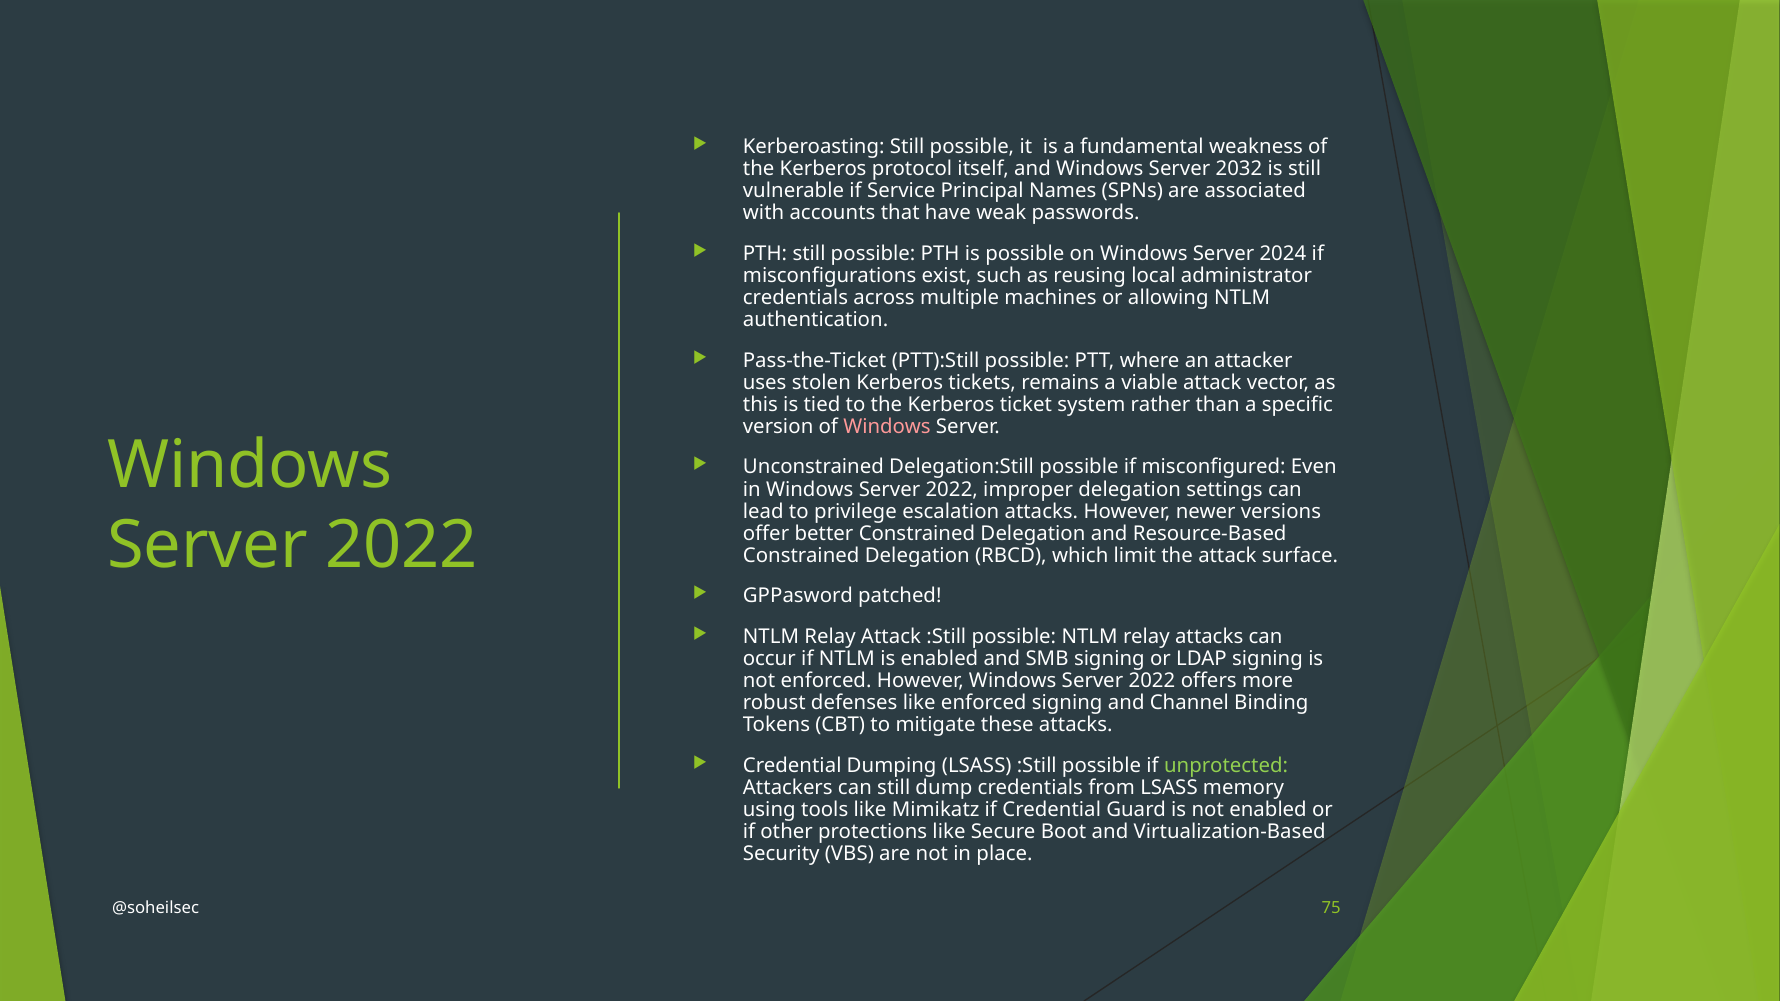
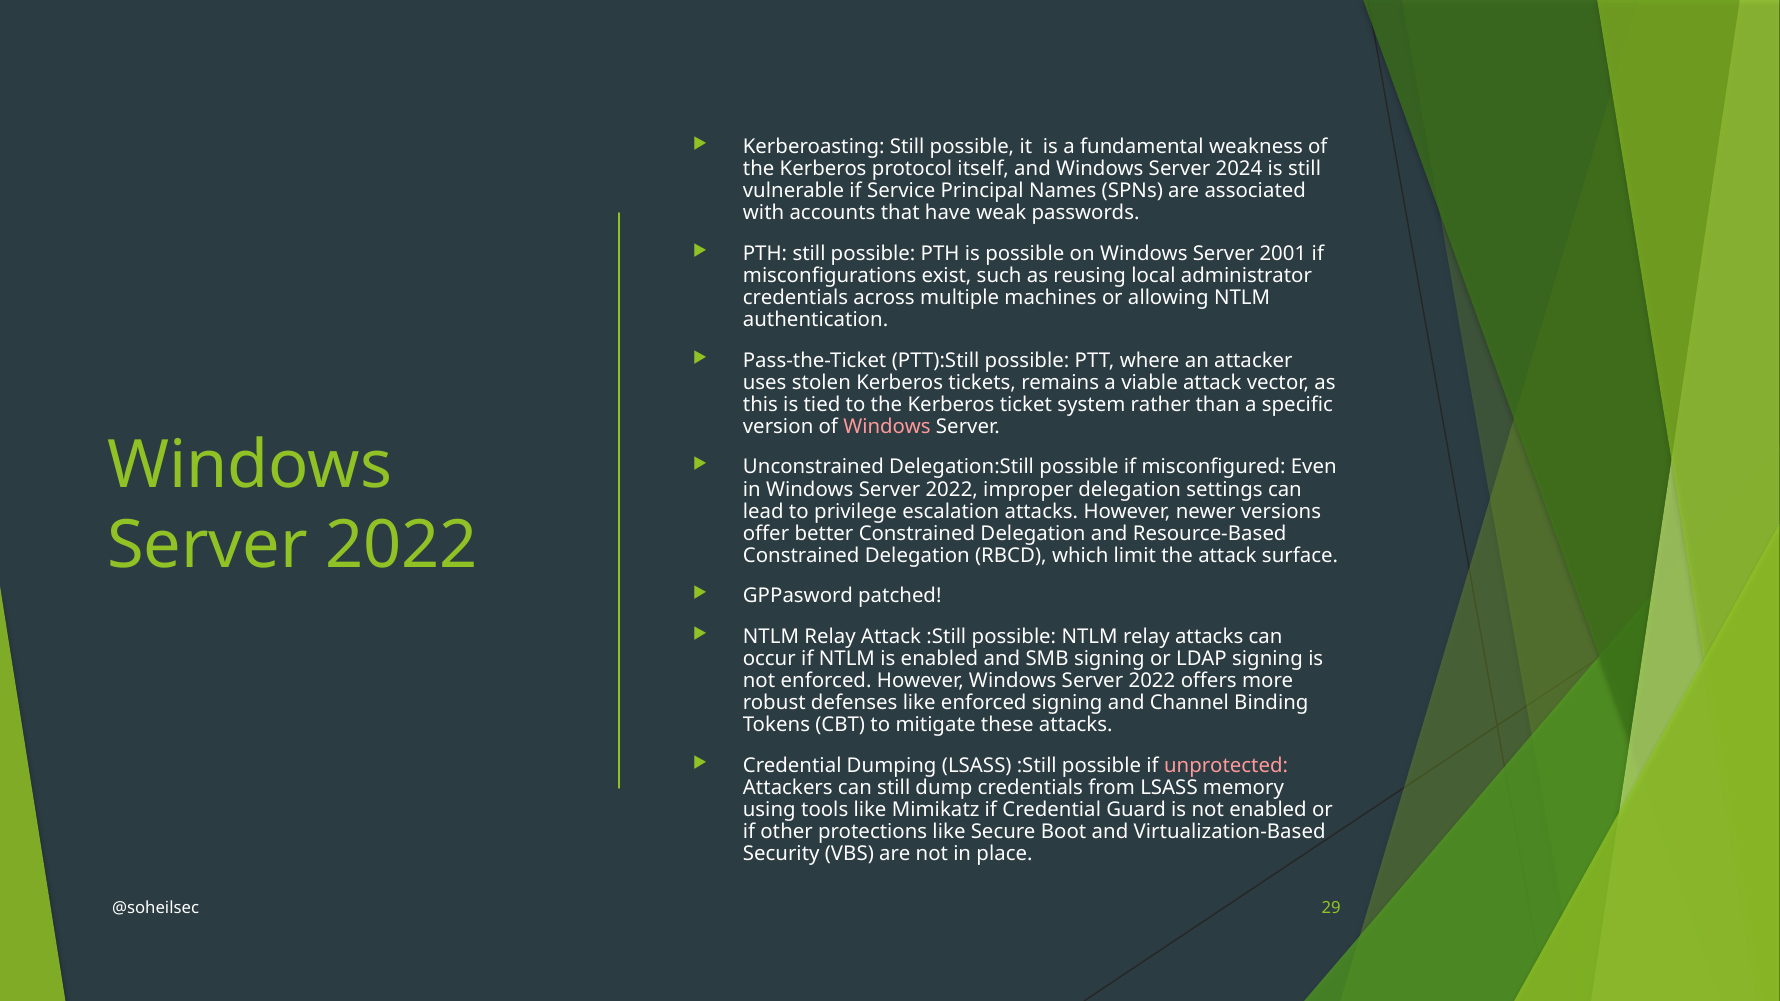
2032: 2032 -> 2024
2024: 2024 -> 2001
unprotected colour: light green -> pink
75: 75 -> 29
